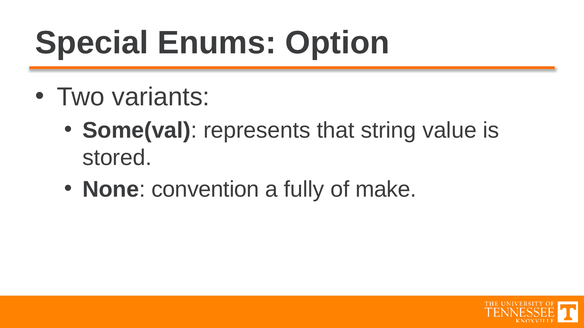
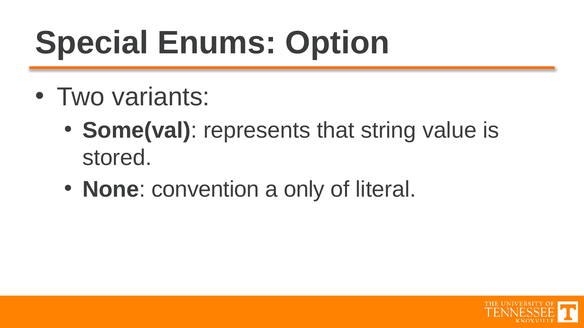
fully: fully -> only
make: make -> literal
